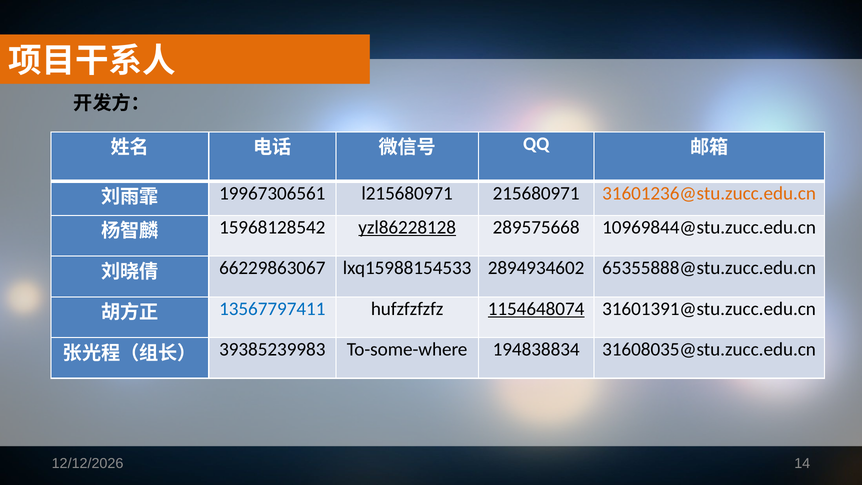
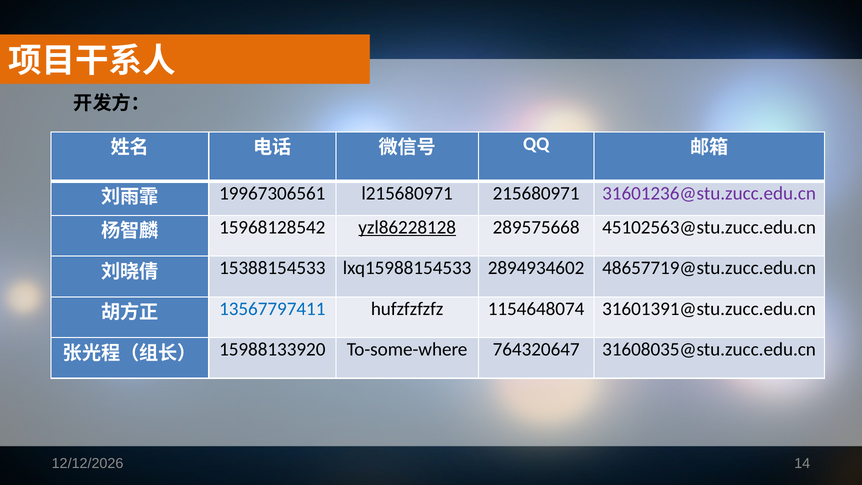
31601236@stu.zucc.edu.cn colour: orange -> purple
10969844@stu.zucc.edu.cn: 10969844@stu.zucc.edu.cn -> 45102563@stu.zucc.edu.cn
66229863067: 66229863067 -> 15388154533
65355888@stu.zucc.edu.cn: 65355888@stu.zucc.edu.cn -> 48657719@stu.zucc.edu.cn
1154648074 underline: present -> none
39385239983: 39385239983 -> 15988133920
194838834: 194838834 -> 764320647
